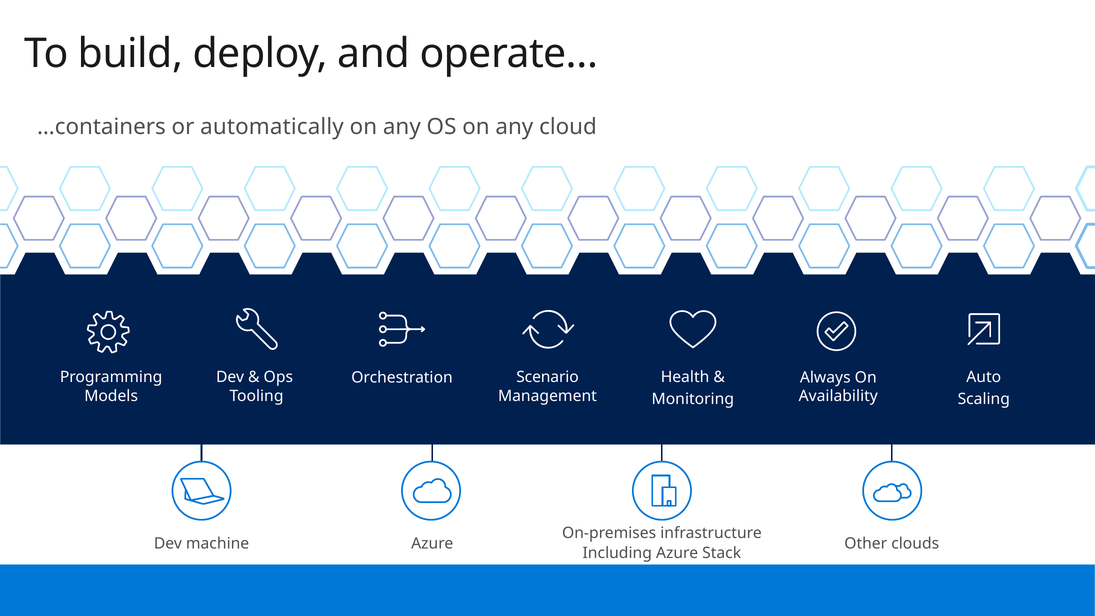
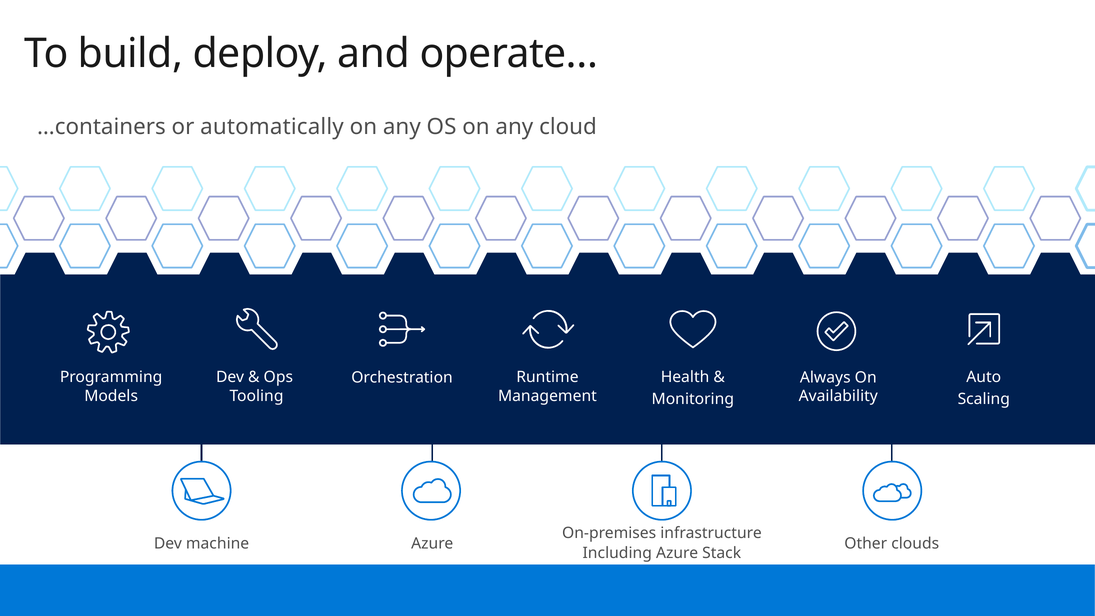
Scenario: Scenario -> Runtime
